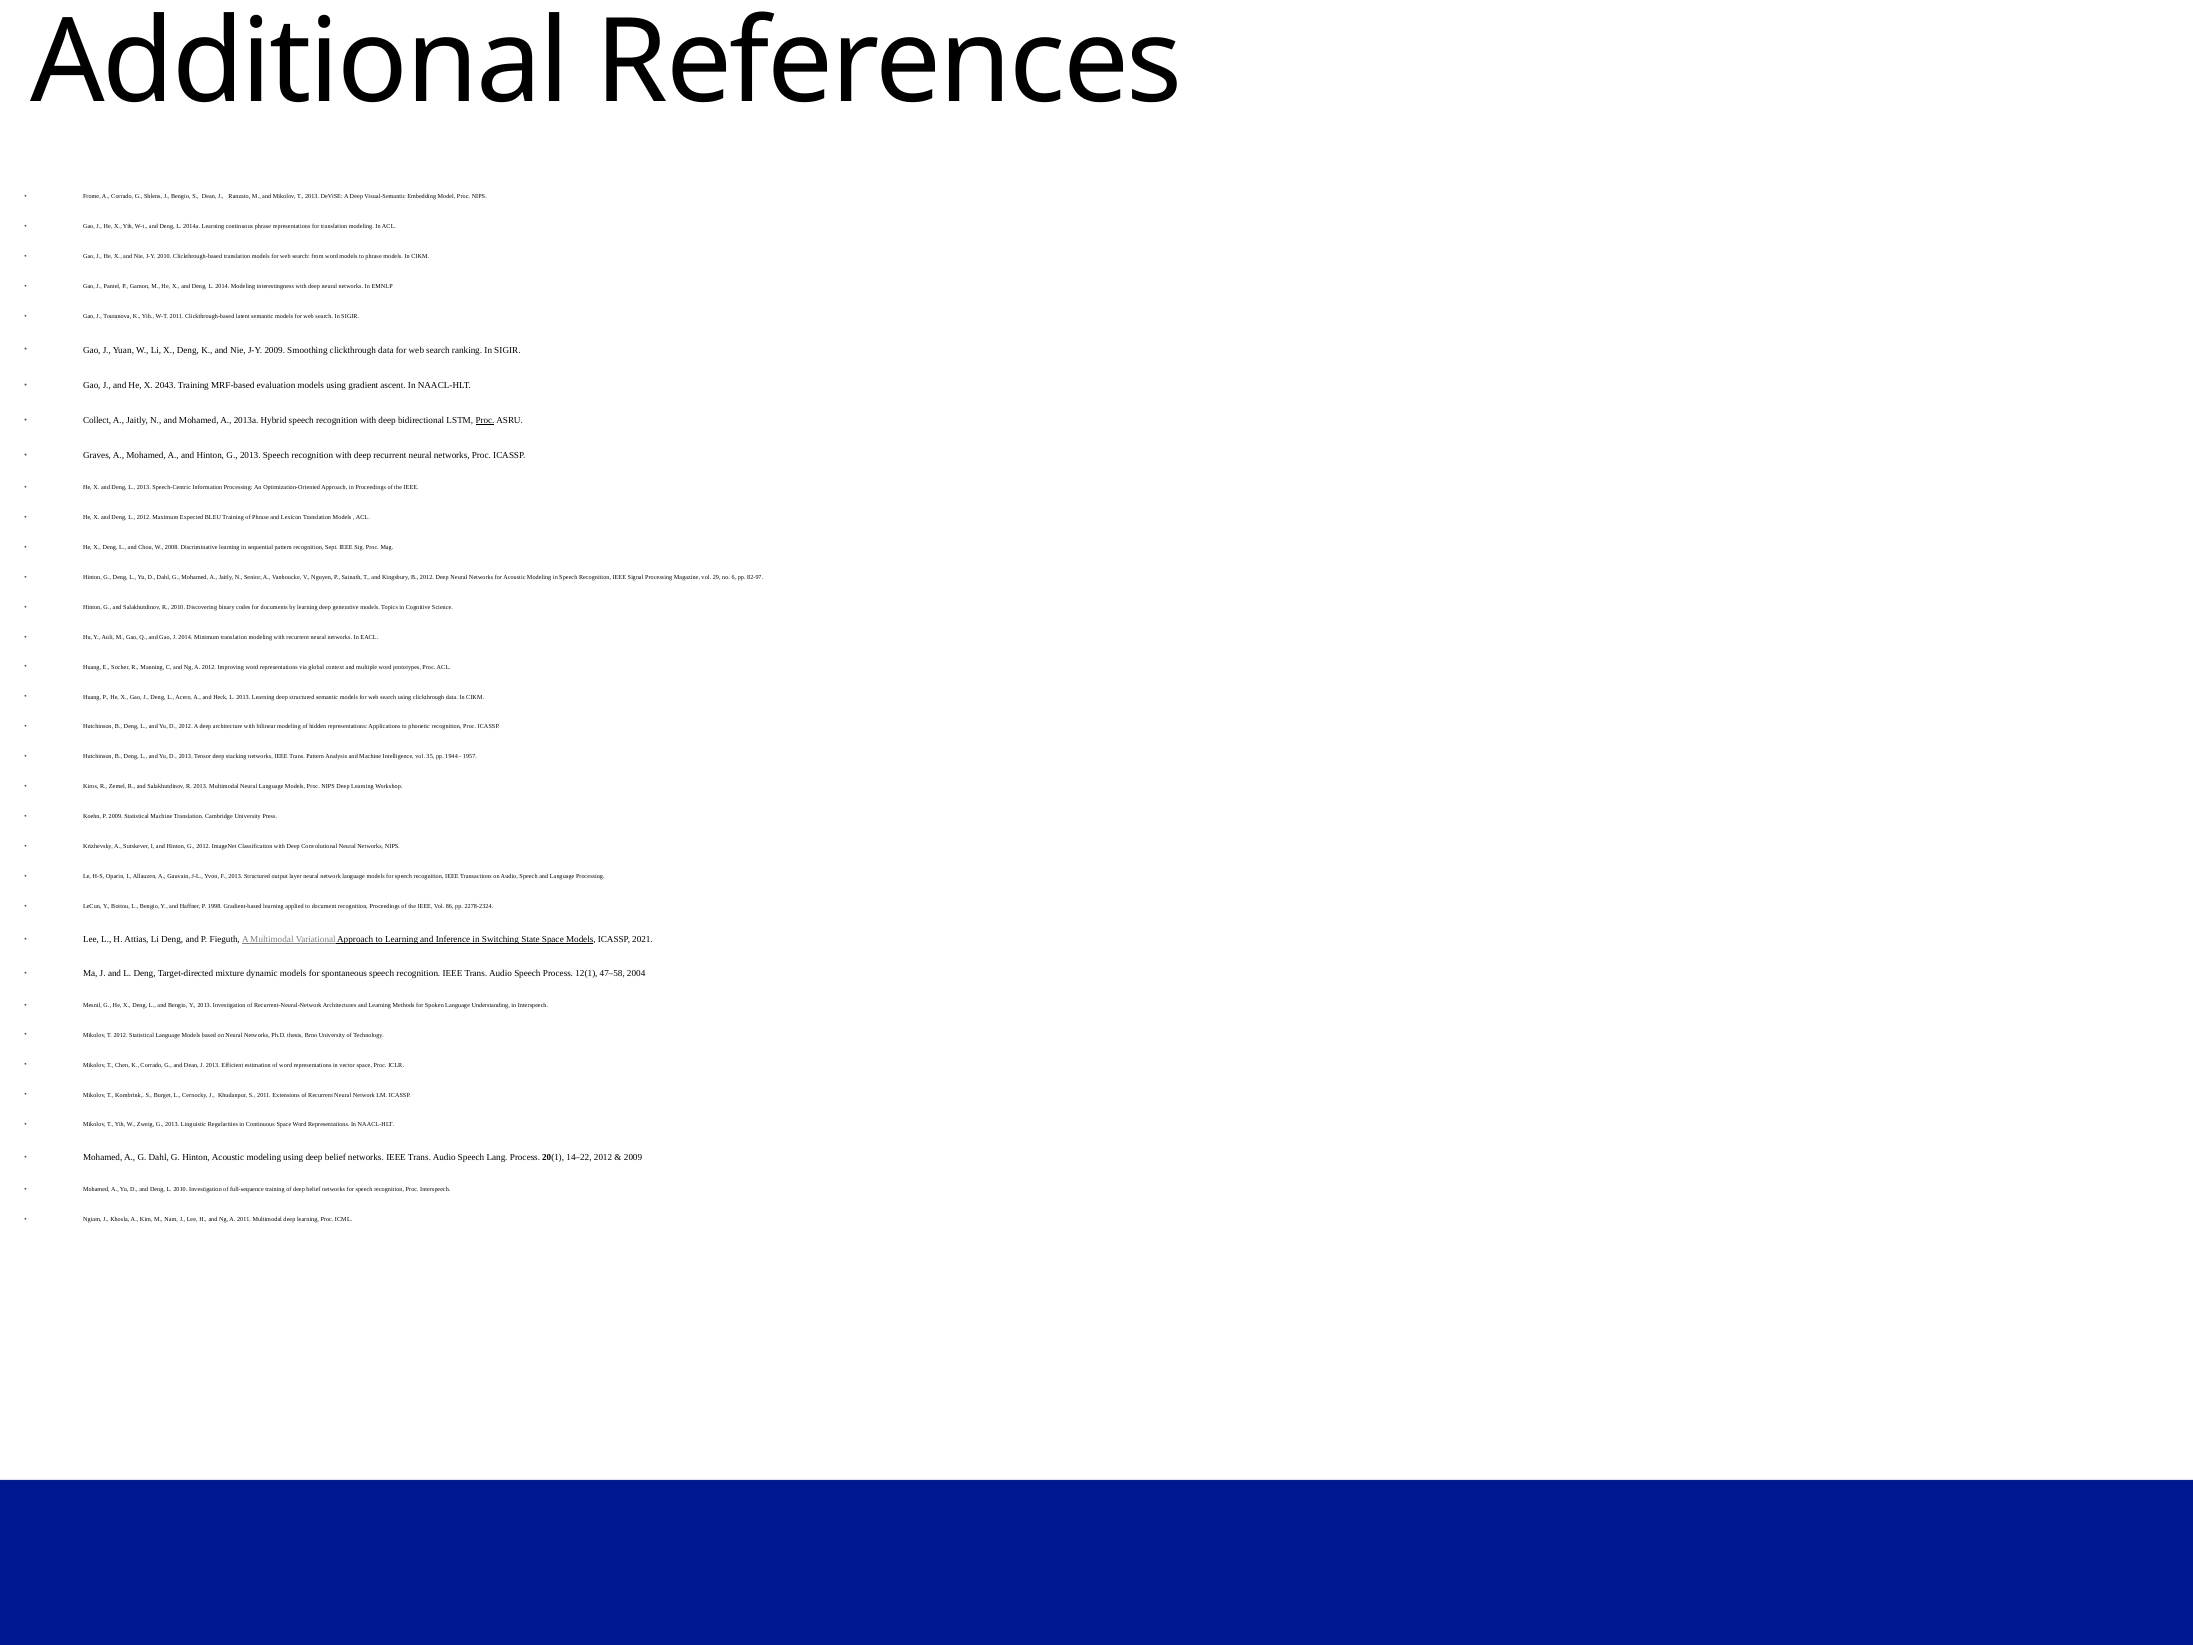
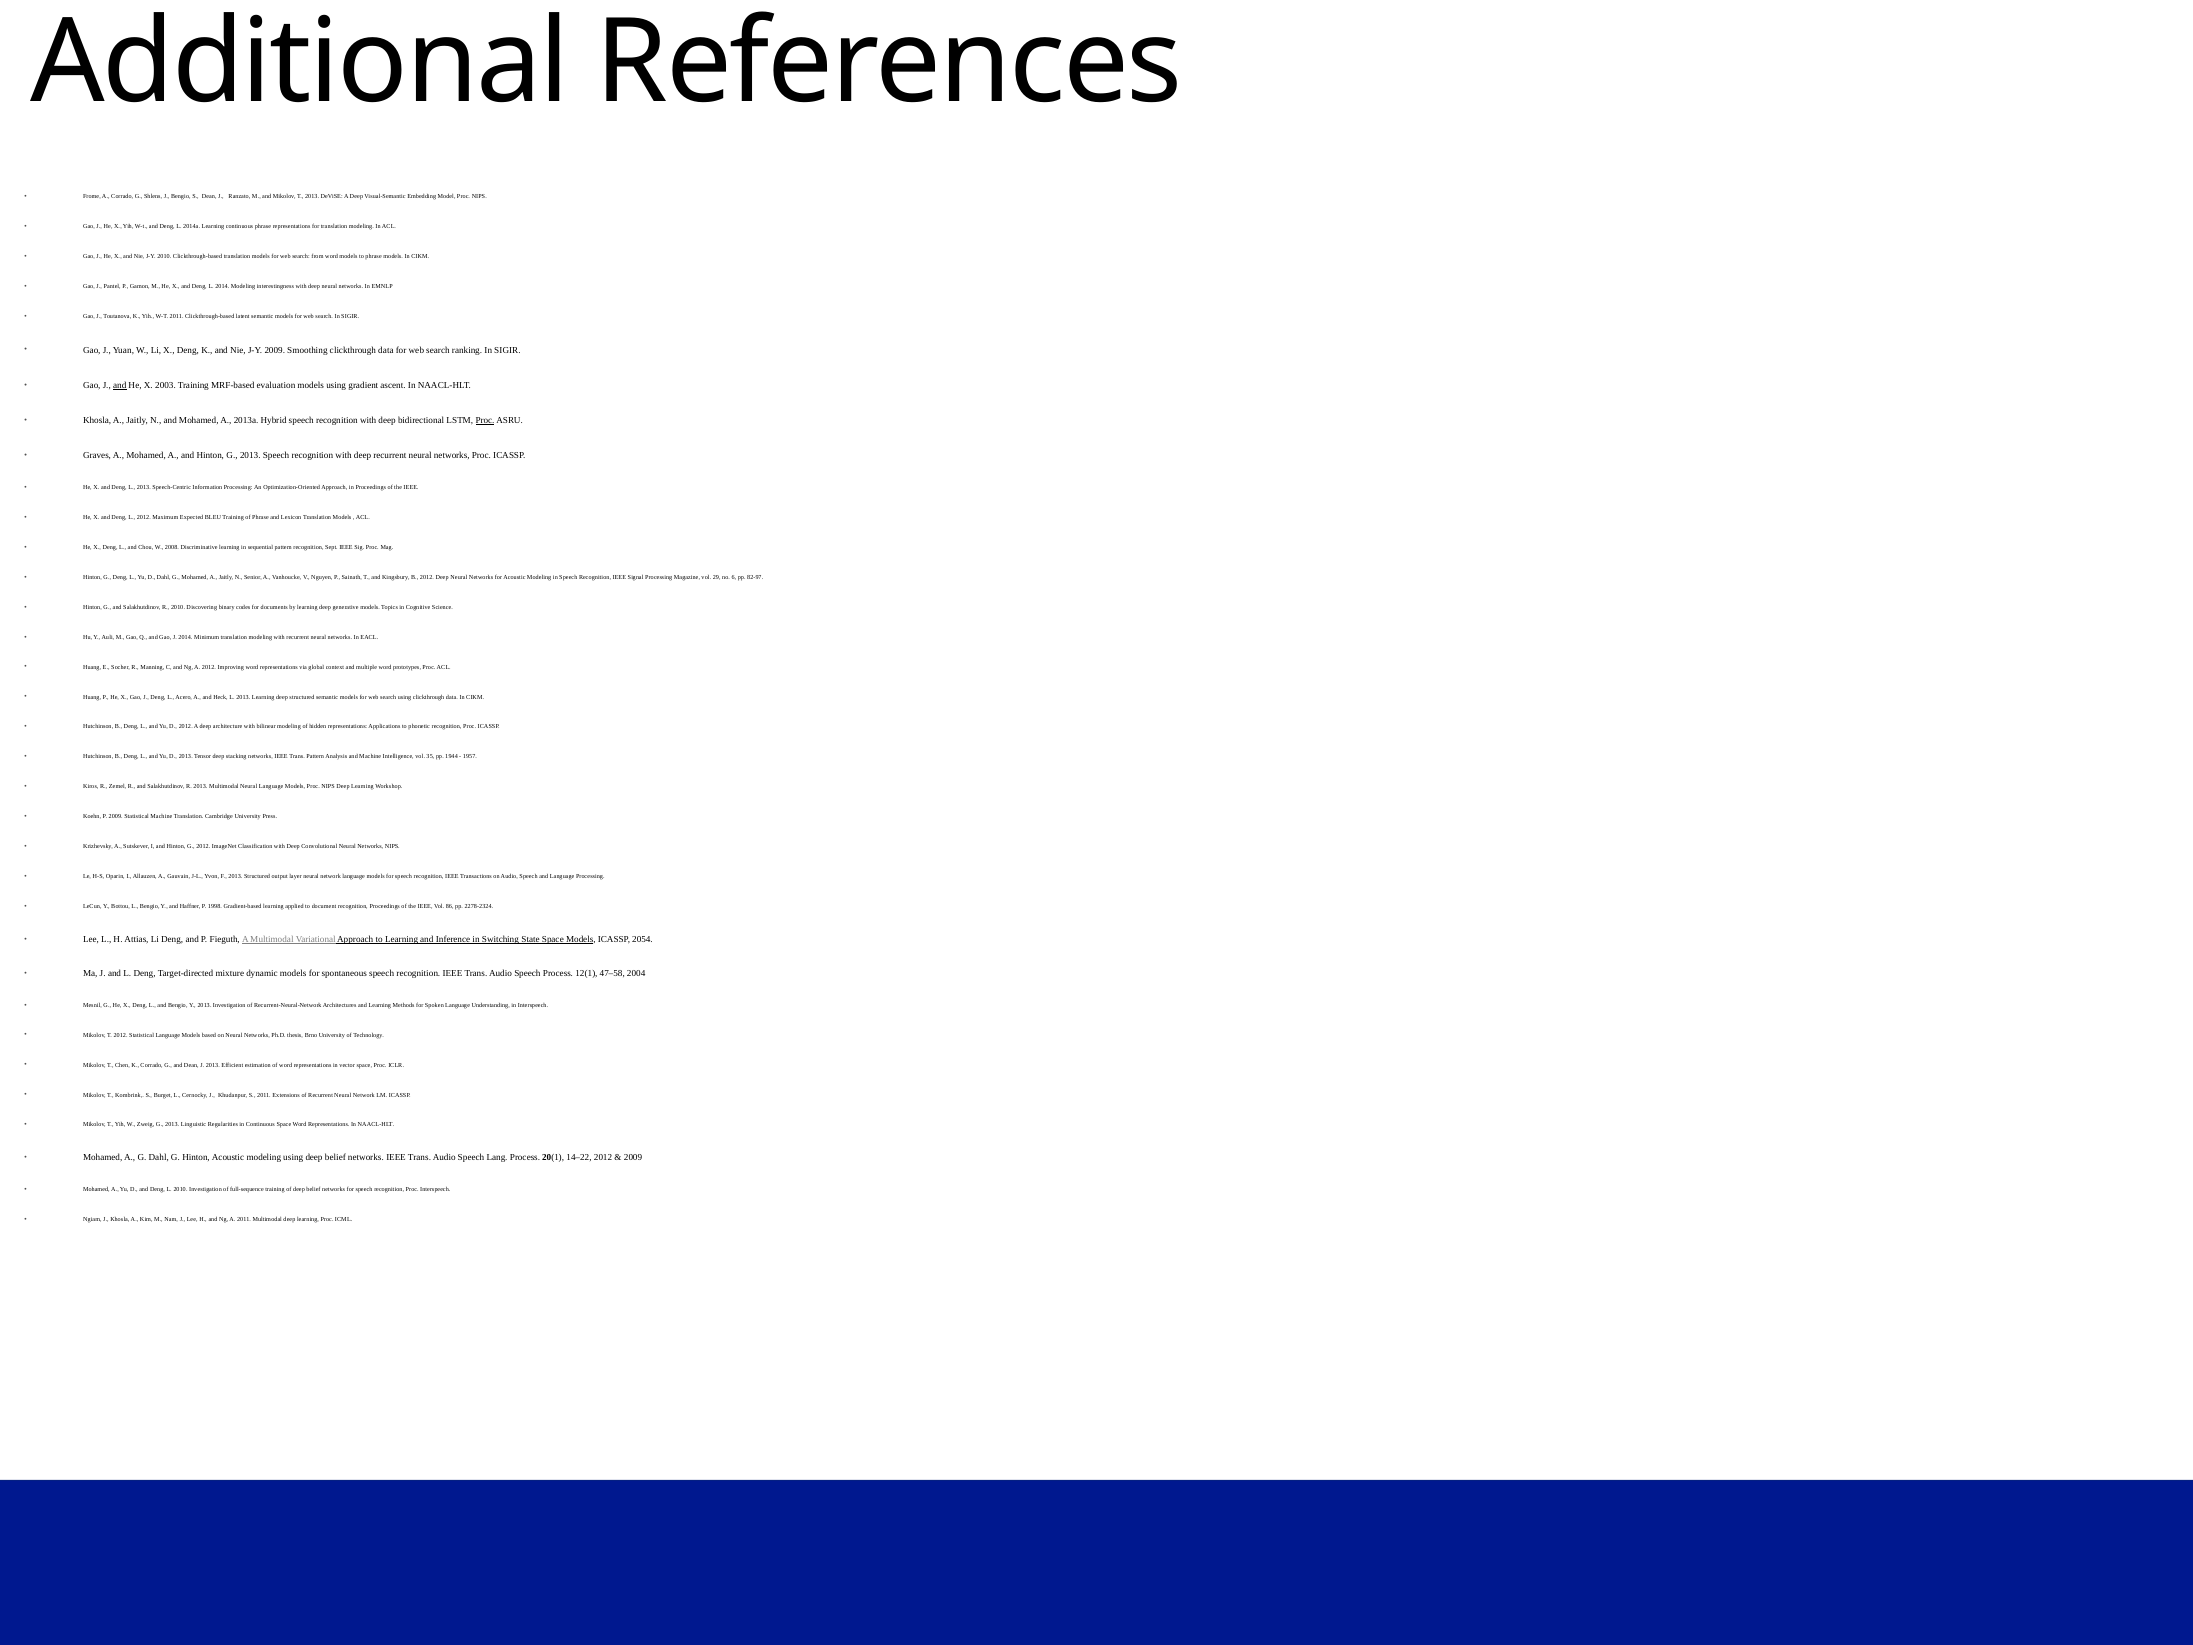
and at (120, 385) underline: none -> present
2043: 2043 -> 2003
Collect at (97, 420): Collect -> Khosla
2021: 2021 -> 2054
